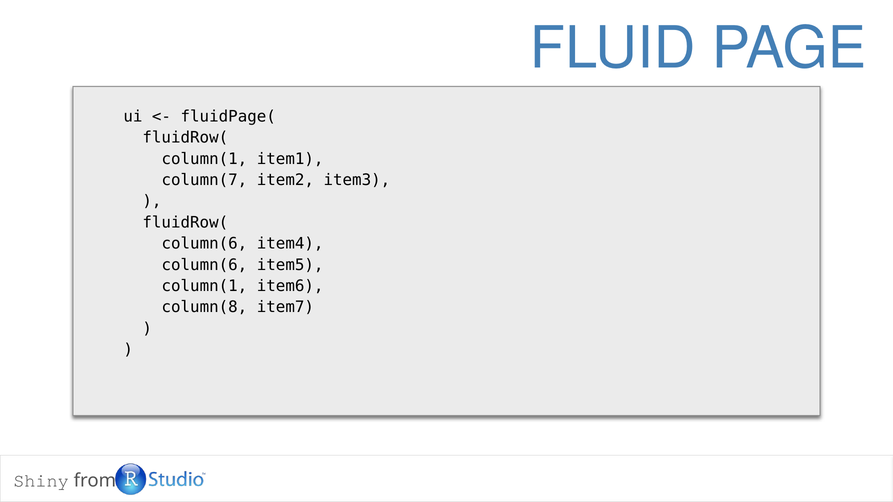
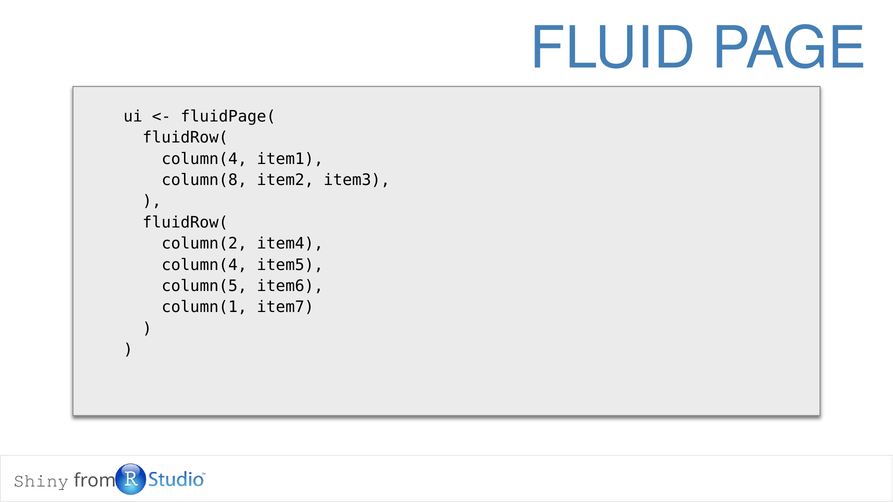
column(1 at (204, 159): column(1 -> column(4
column(7: column(7 -> column(8
column(6 at (204, 244): column(6 -> column(2
column(6 at (204, 265): column(6 -> column(4
column(1 at (204, 286): column(1 -> column(5
column(8: column(8 -> column(1
